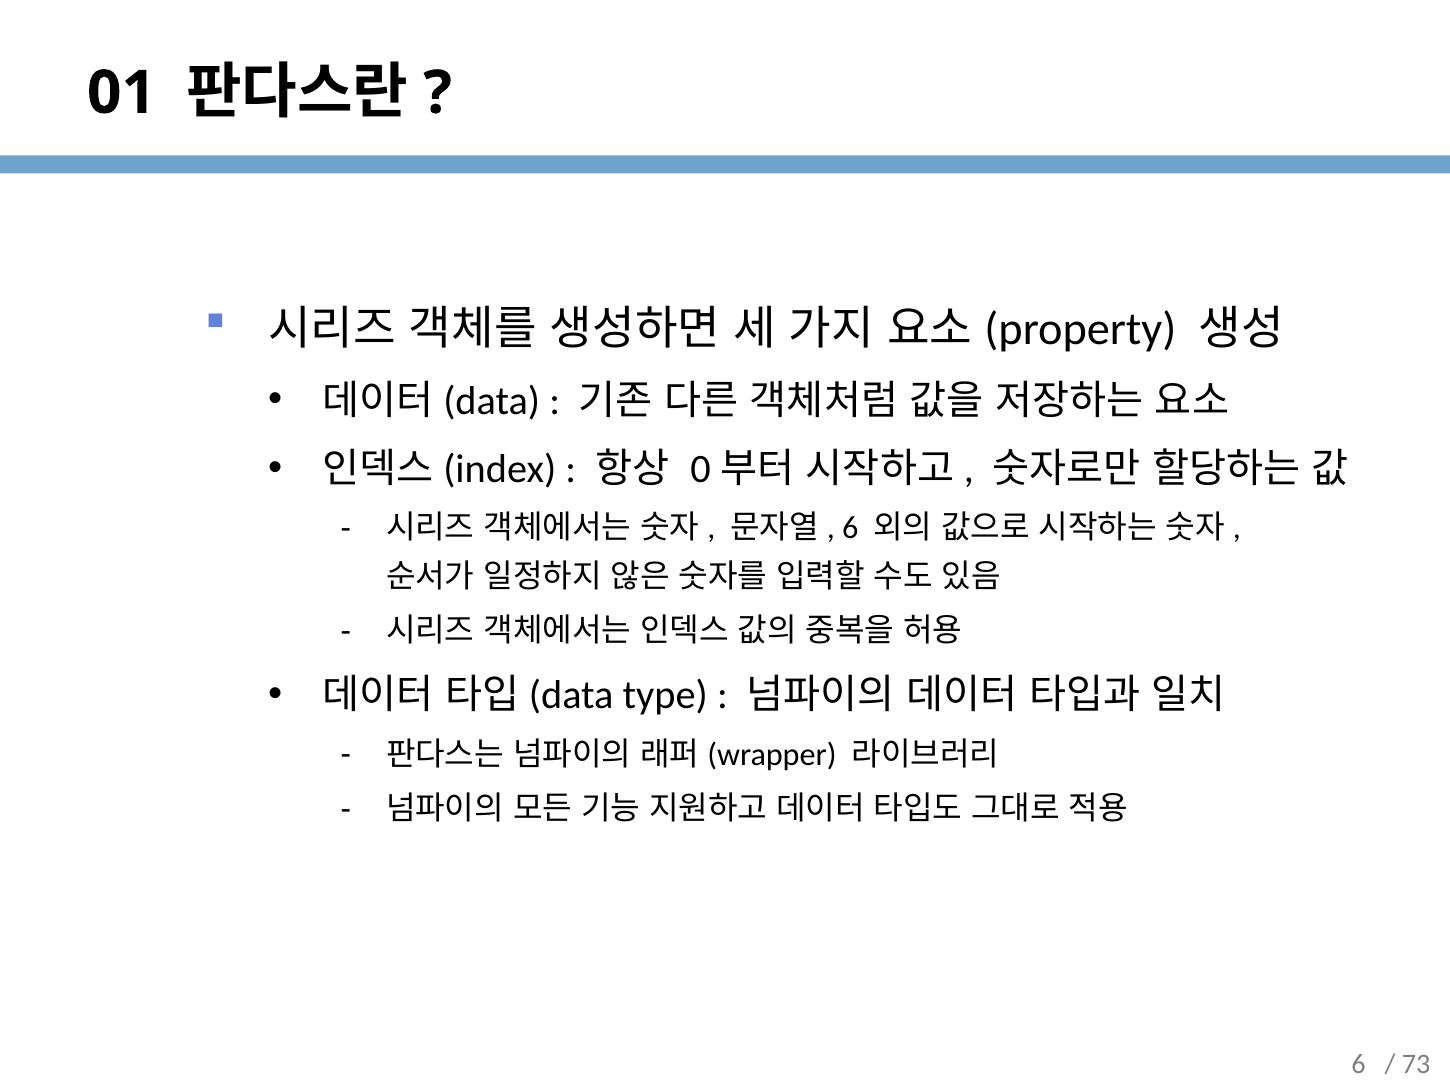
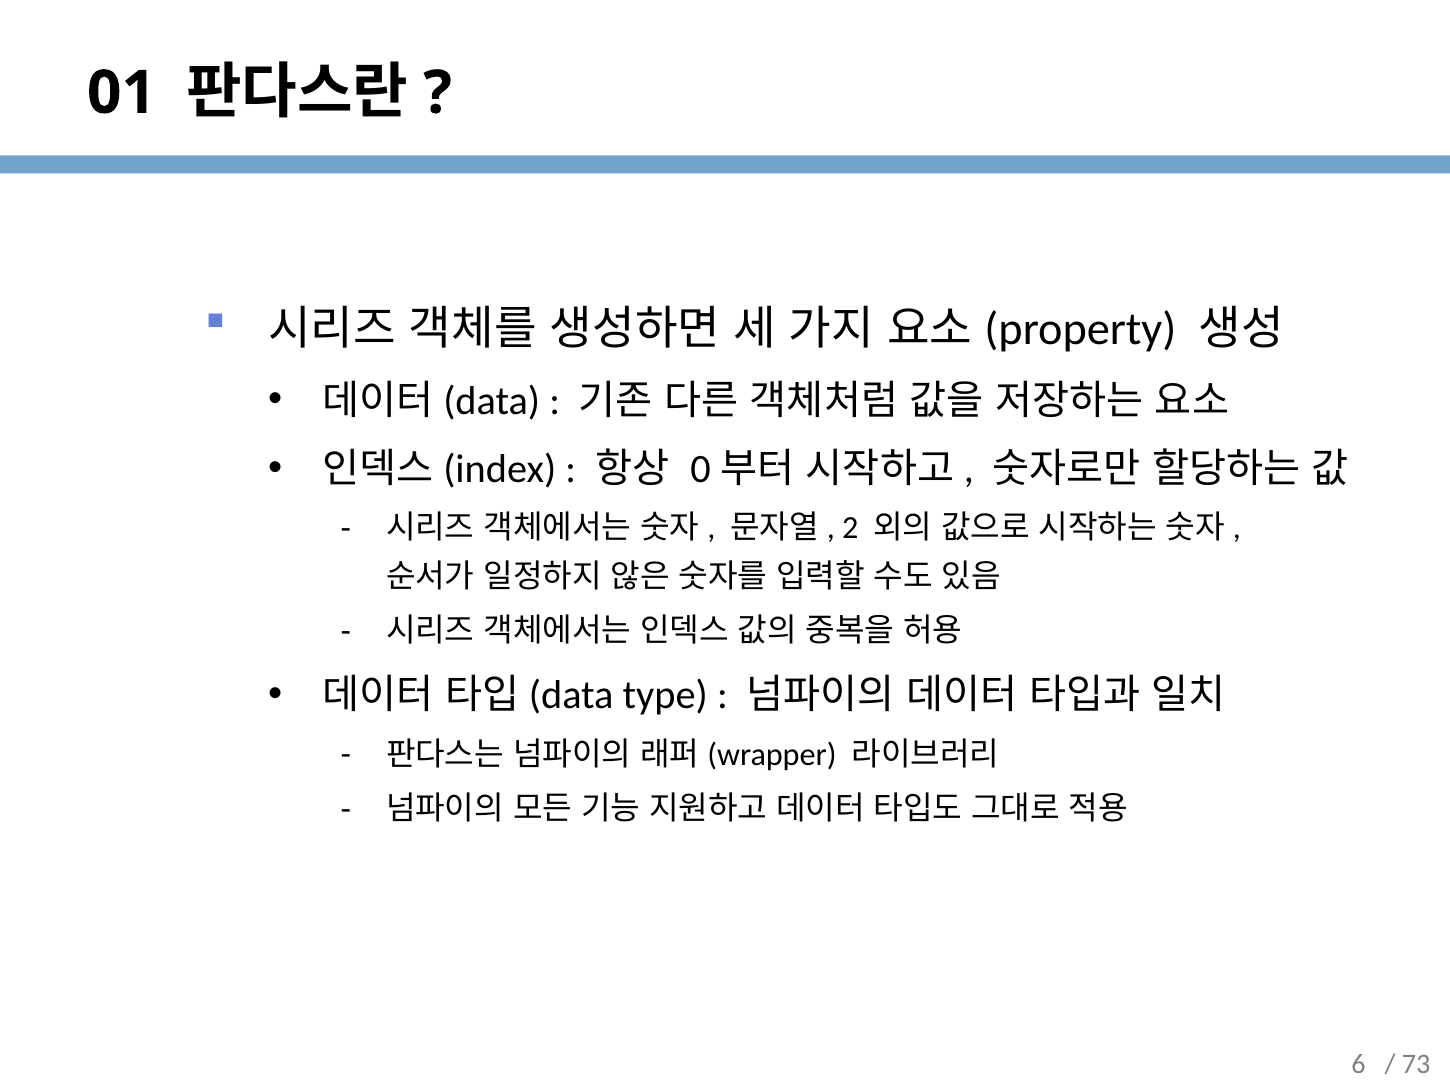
6 at (850, 529): 6 -> 2
